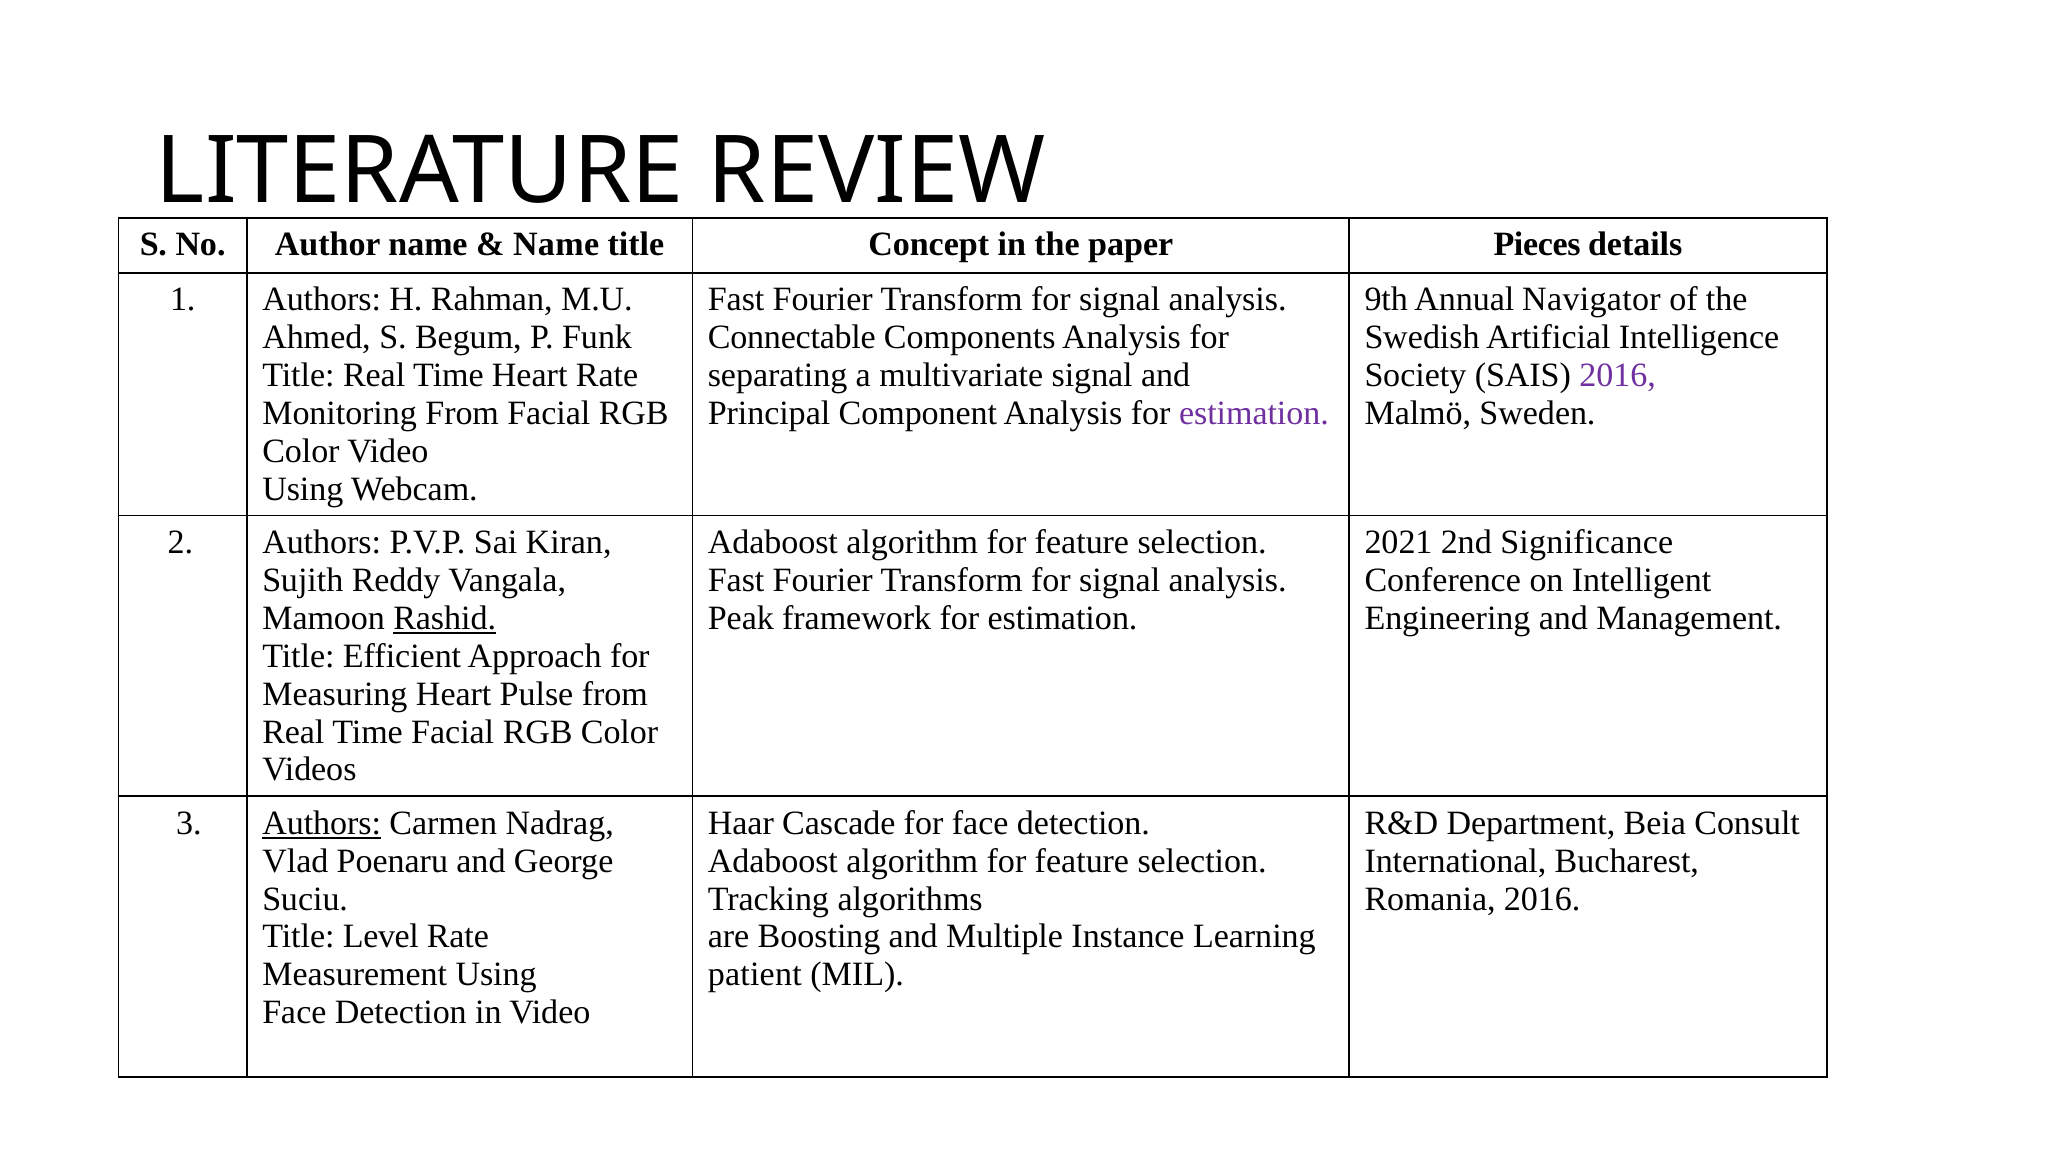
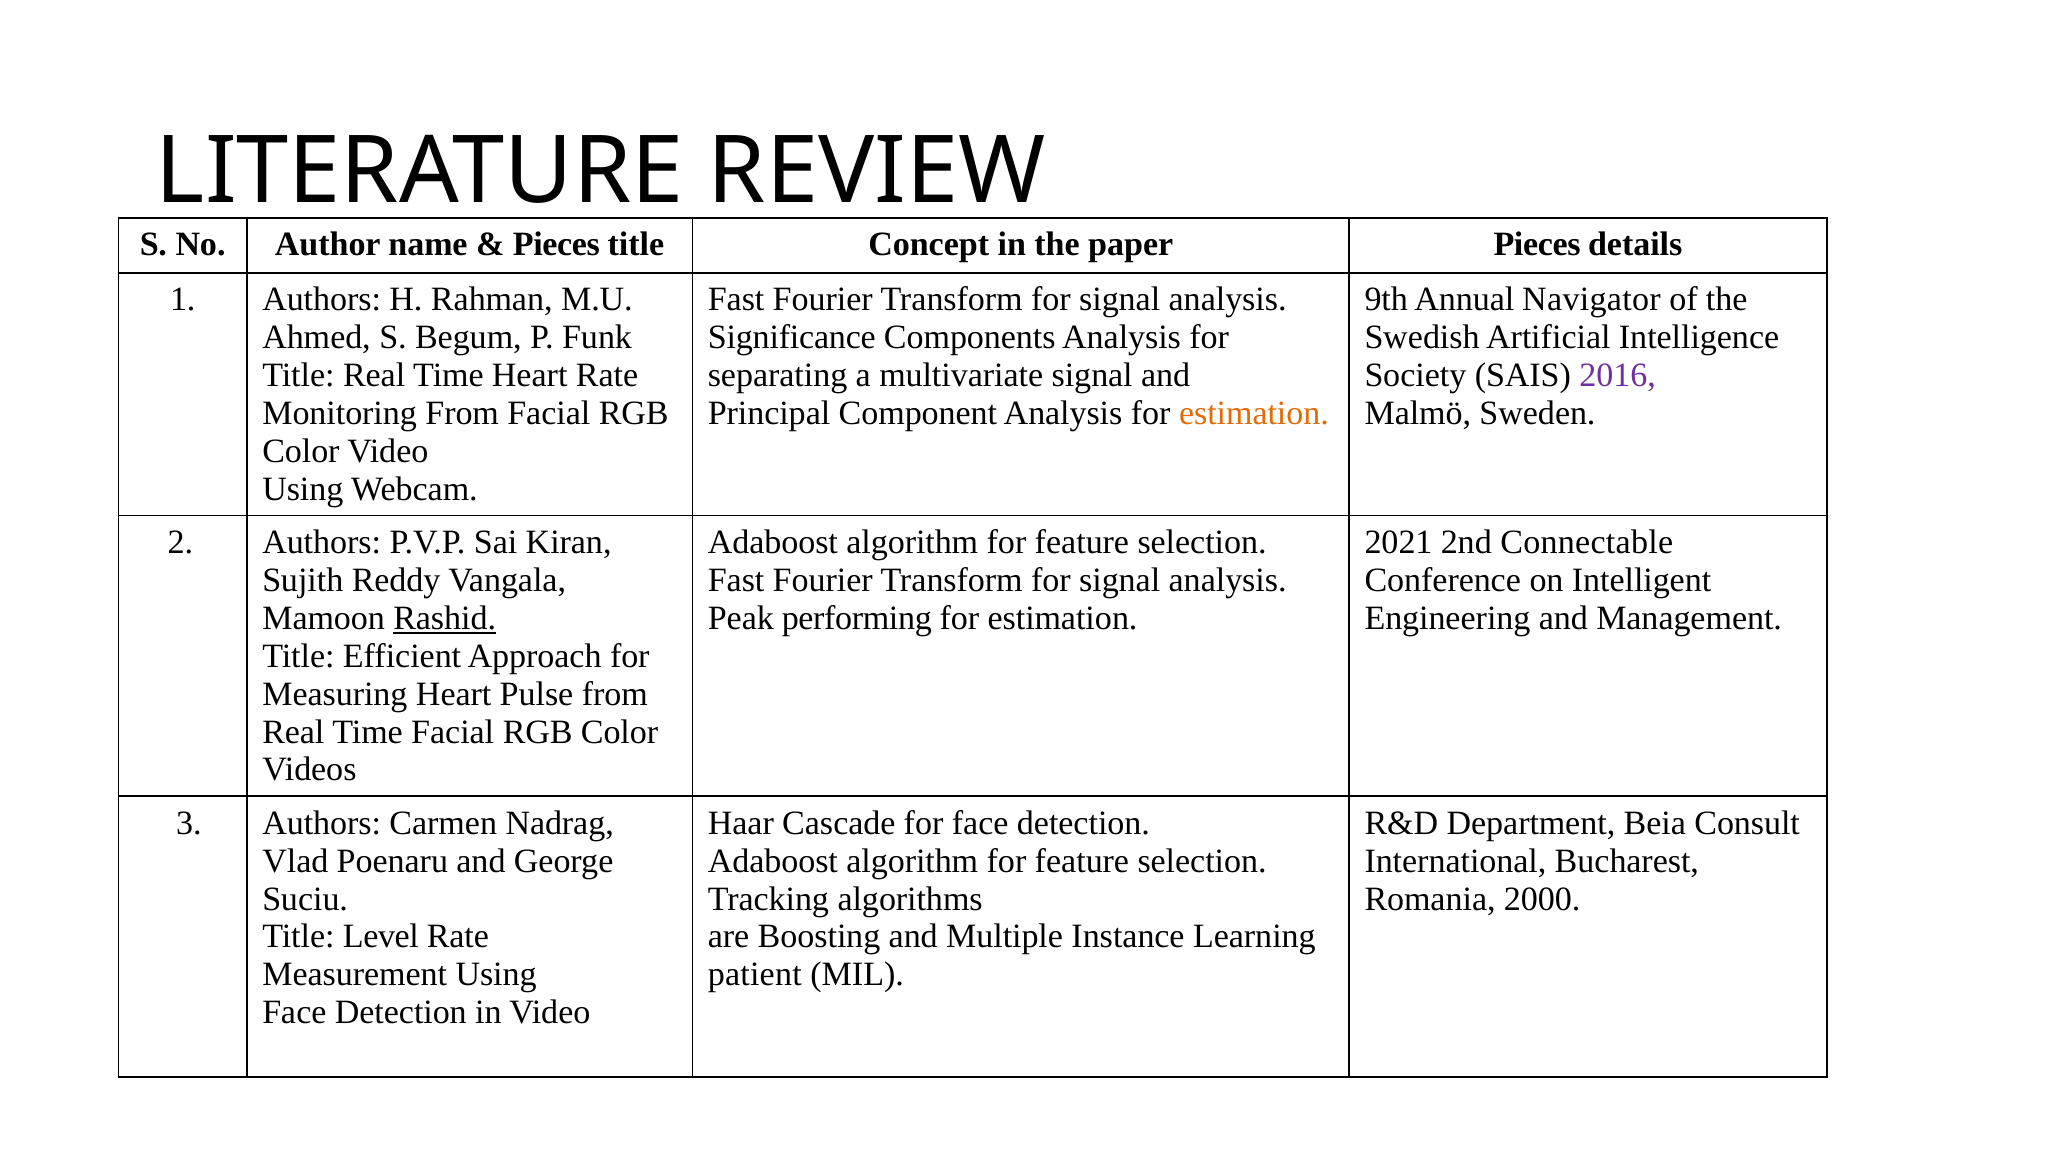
Name at (556, 244): Name -> Pieces
Connectable: Connectable -> Significance
estimation at (1254, 413) colour: purple -> orange
Significance: Significance -> Connectable
framework: framework -> performing
Authors at (322, 823) underline: present -> none
Romania 2016: 2016 -> 2000
